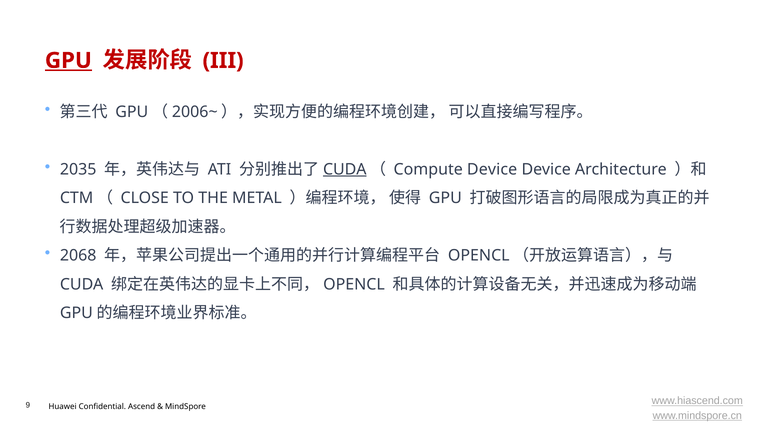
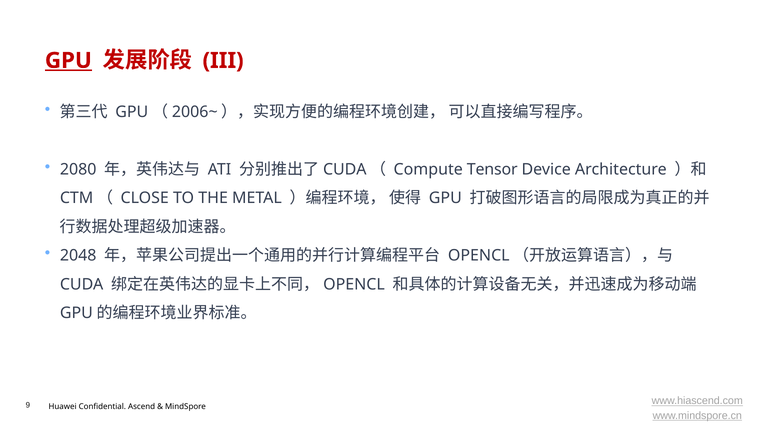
2035: 2035 -> 2080
CUDA at (345, 169) underline: present -> none
Compute Device: Device -> Tensor
2068: 2068 -> 2048
